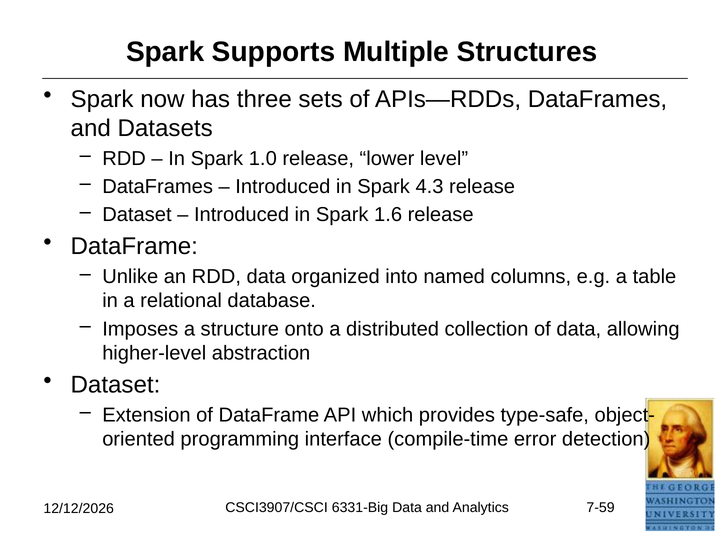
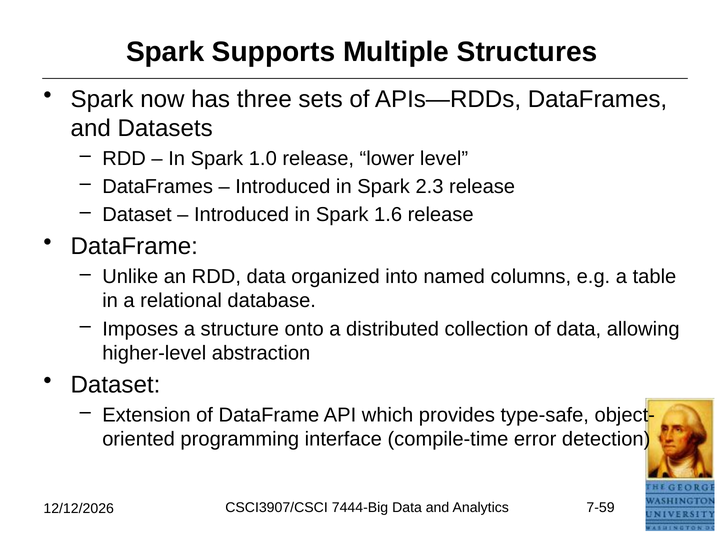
4.3: 4.3 -> 2.3
6331-Big: 6331-Big -> 7444-Big
